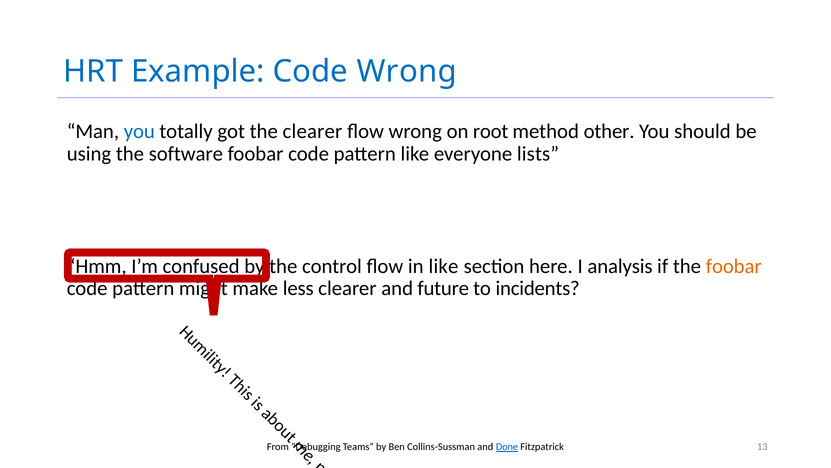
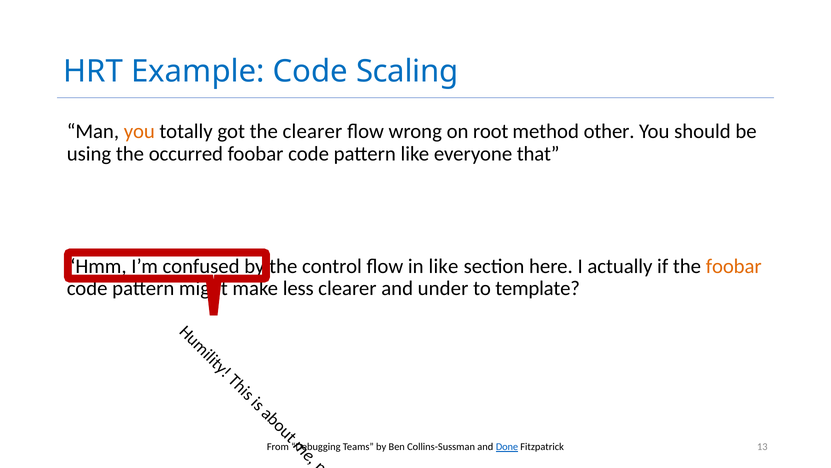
Code Wrong: Wrong -> Scaling
you at (139, 131) colour: blue -> orange
software: software -> occurred
lists: lists -> that
analysis: analysis -> actually
future: future -> under
incidents: incidents -> template
